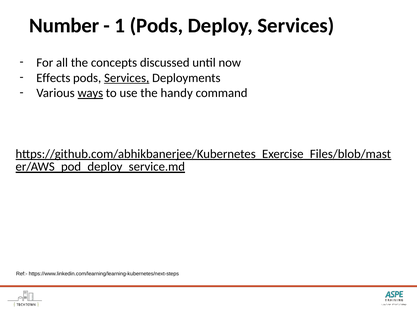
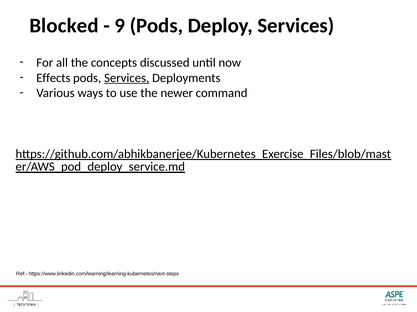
Number: Number -> Blocked
1: 1 -> 9
ways underline: present -> none
handy: handy -> newer
